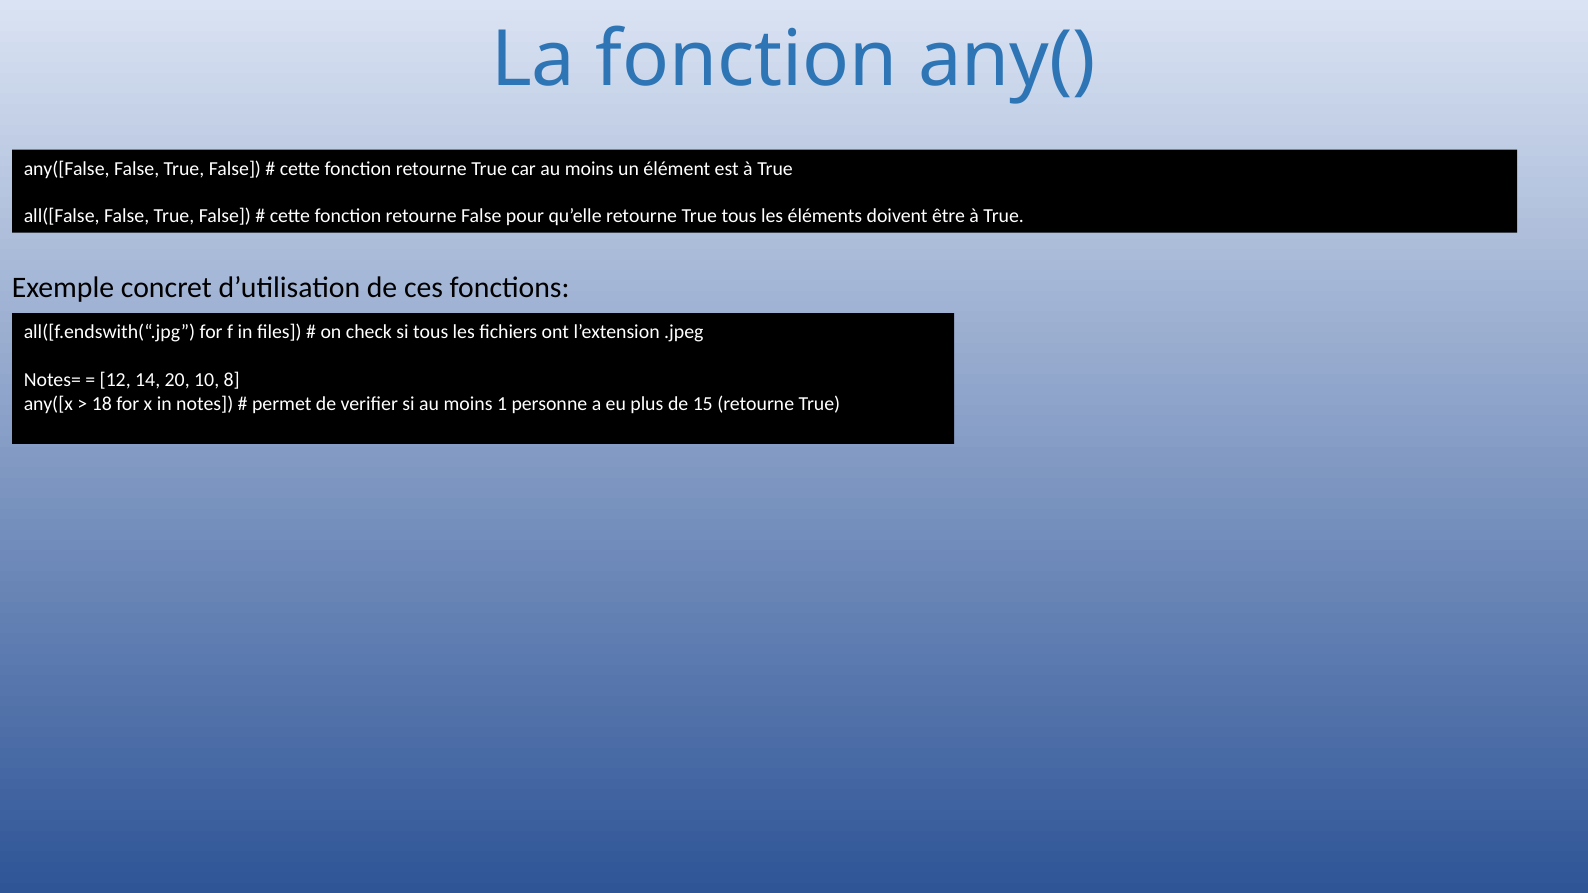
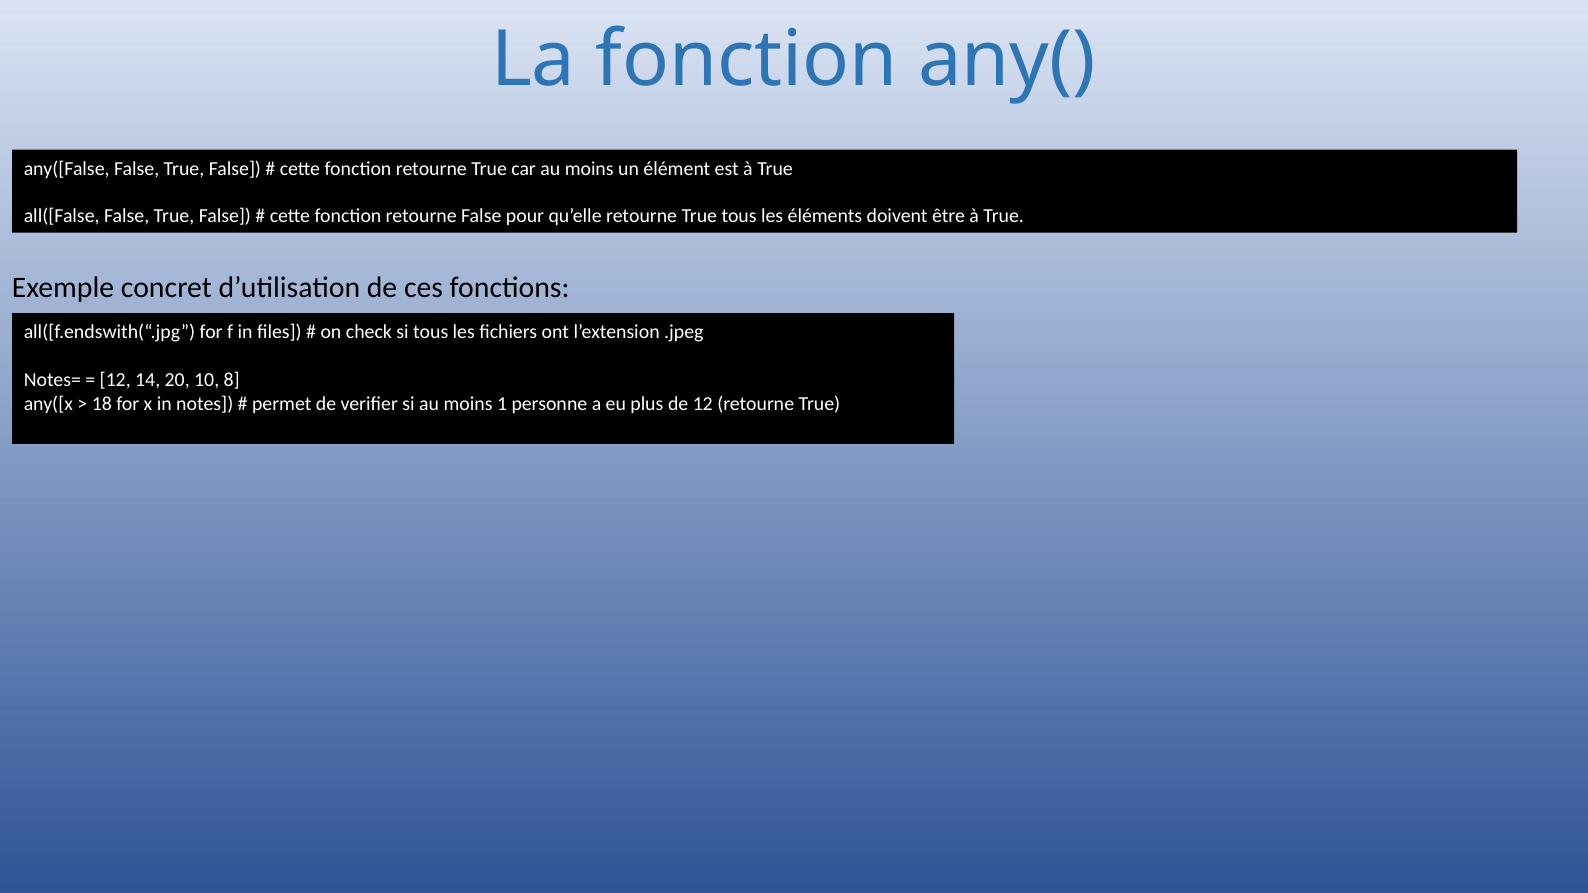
de 15: 15 -> 12
